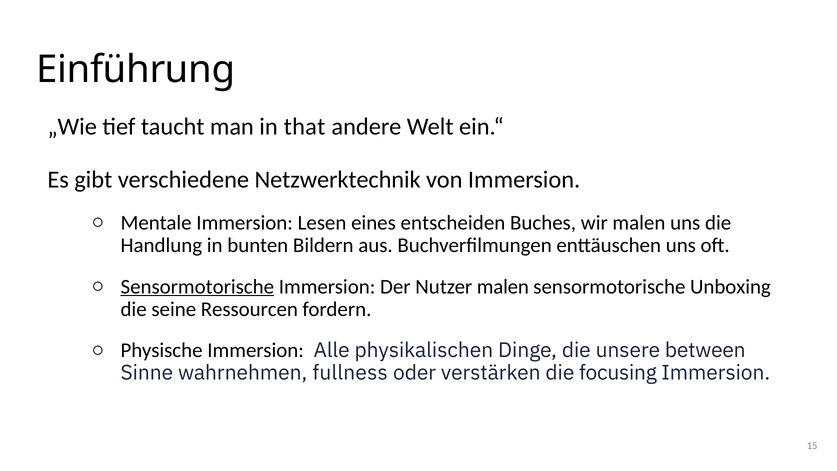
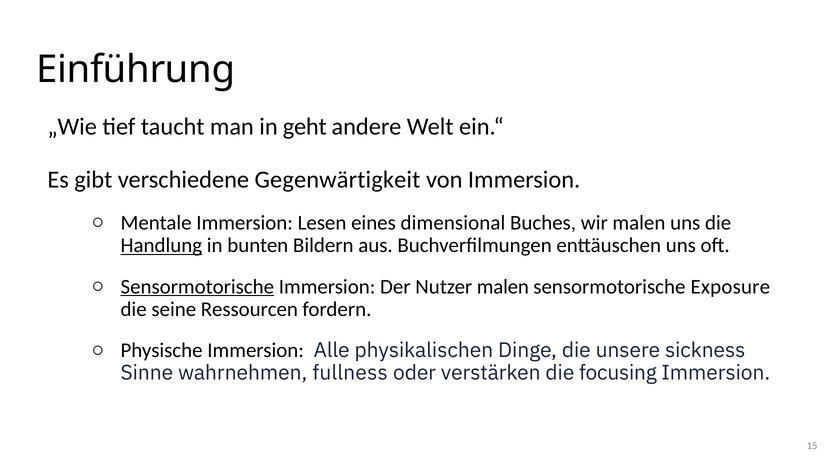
that: that -> geht
Netzwerktechnik: Netzwerktechnik -> Gegenwärtigkeit
entscheiden: entscheiden -> dimensional
Handlung underline: none -> present
Unboxing: Unboxing -> Exposure
between: between -> sickness
